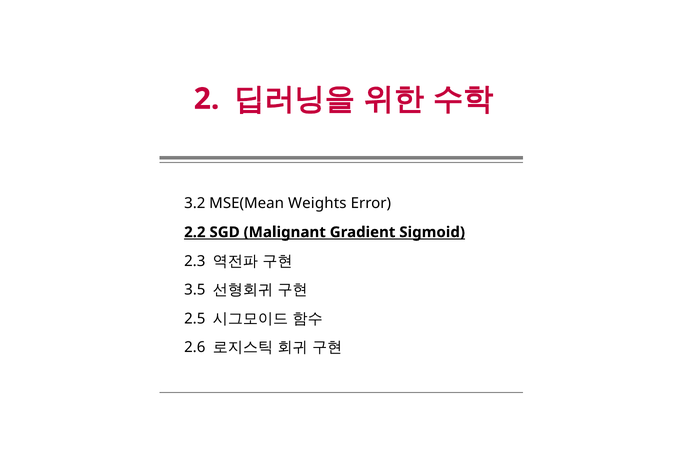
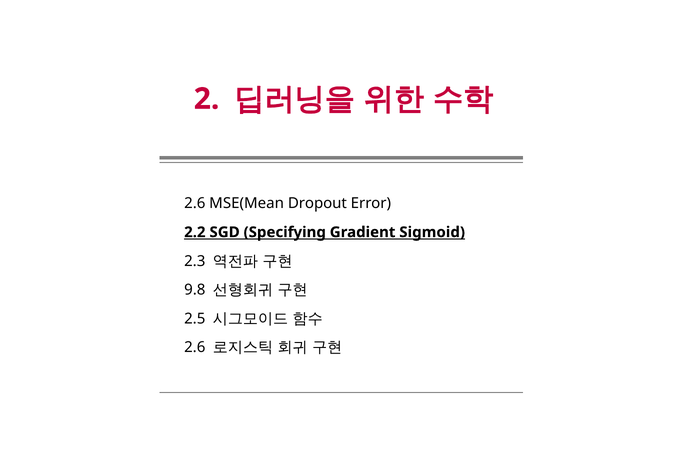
3.2 at (195, 203): 3.2 -> 2.6
Weights: Weights -> Dropout
Malignant: Malignant -> Specifying
3.5: 3.5 -> 9.8
